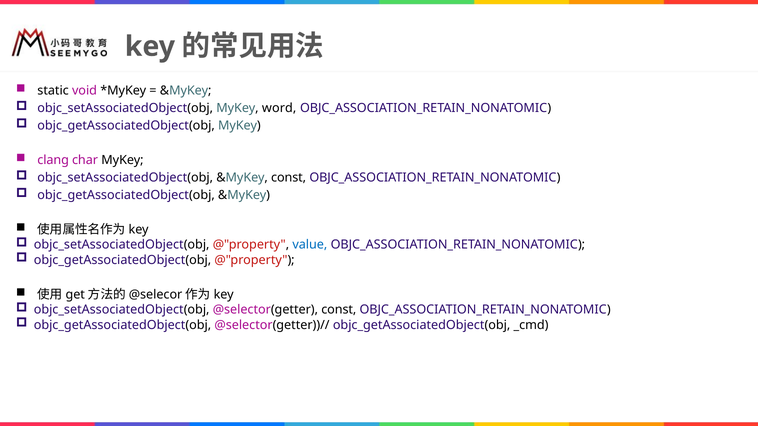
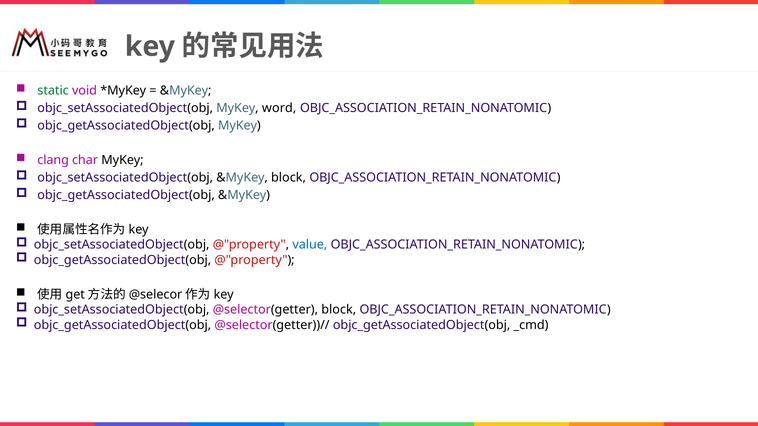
static colour: black -> green
&MyKey const: const -> block
@selector(getter const: const -> block
